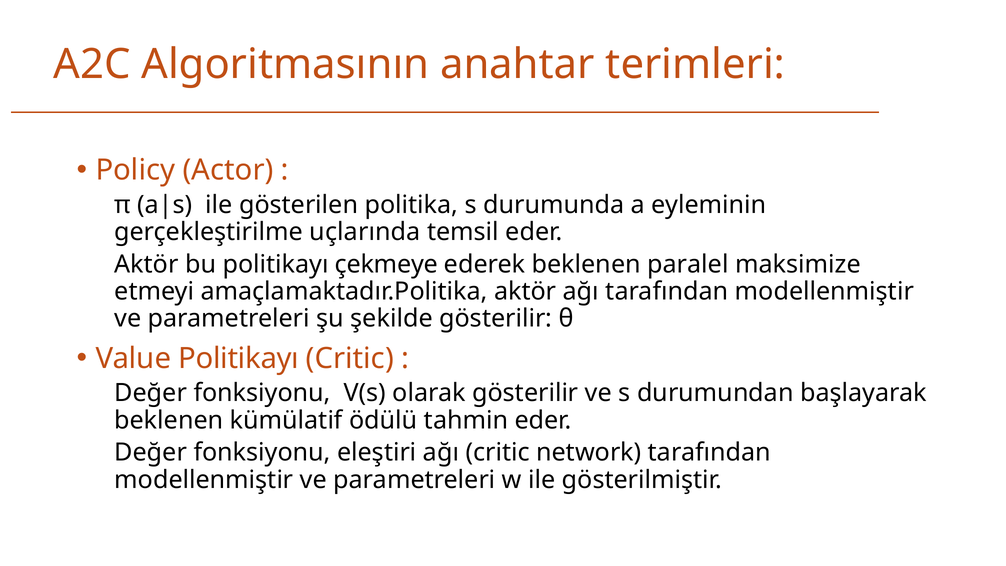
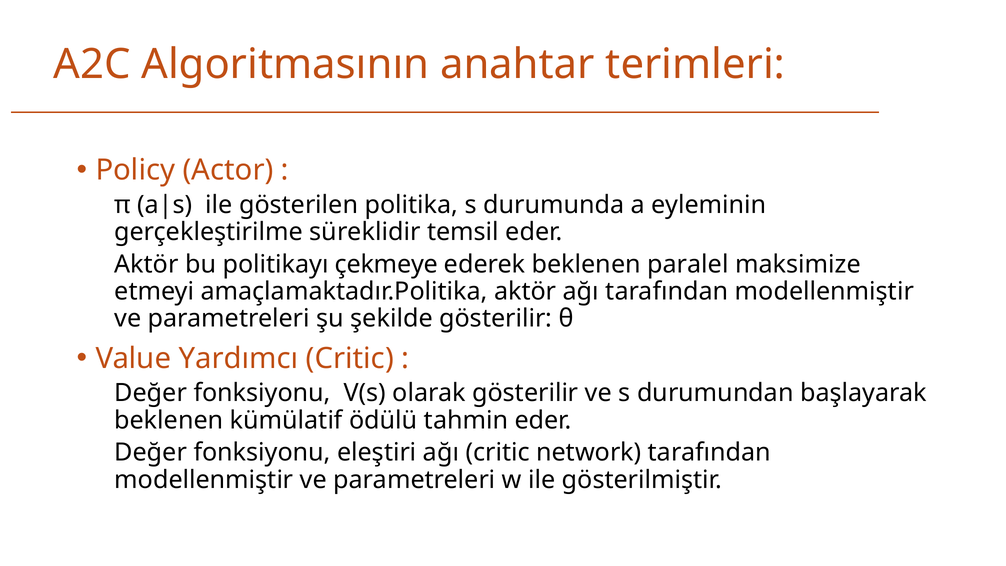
uçlarında: uçlarında -> süreklidir
Value Politikayı: Politikayı -> Yardımcı
